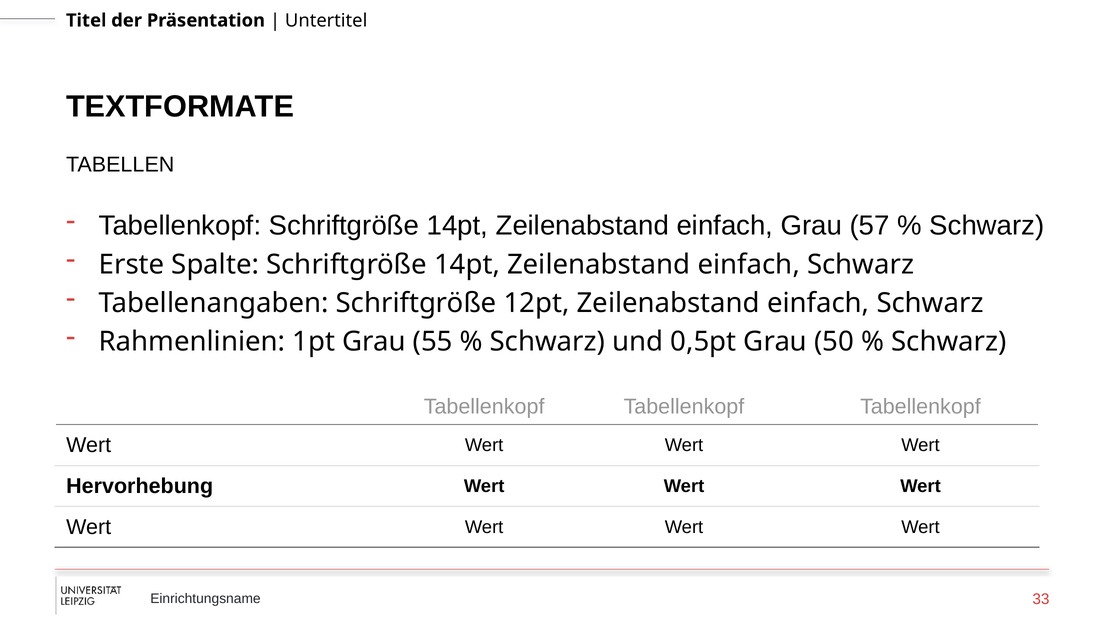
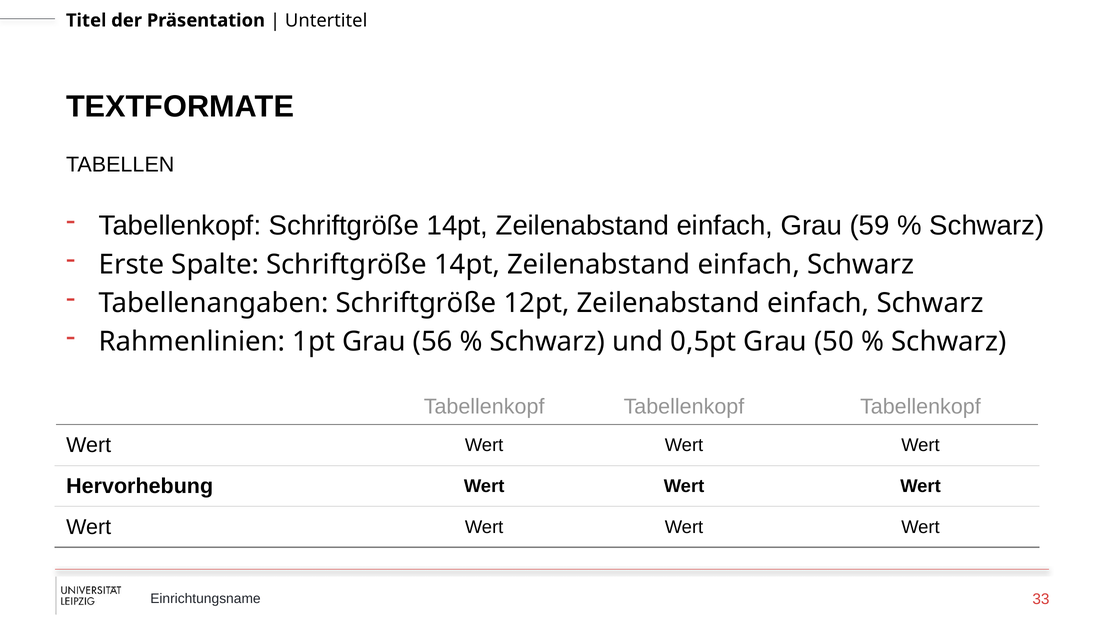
57: 57 -> 59
55: 55 -> 56
